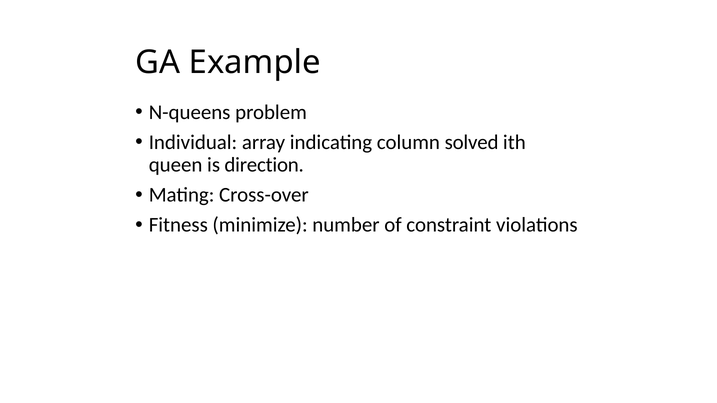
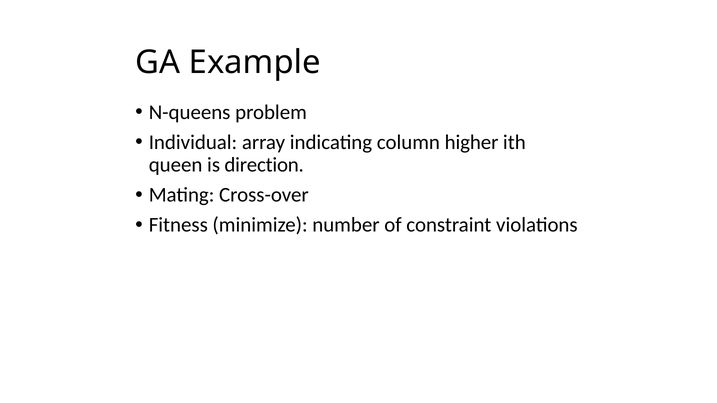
solved: solved -> higher
